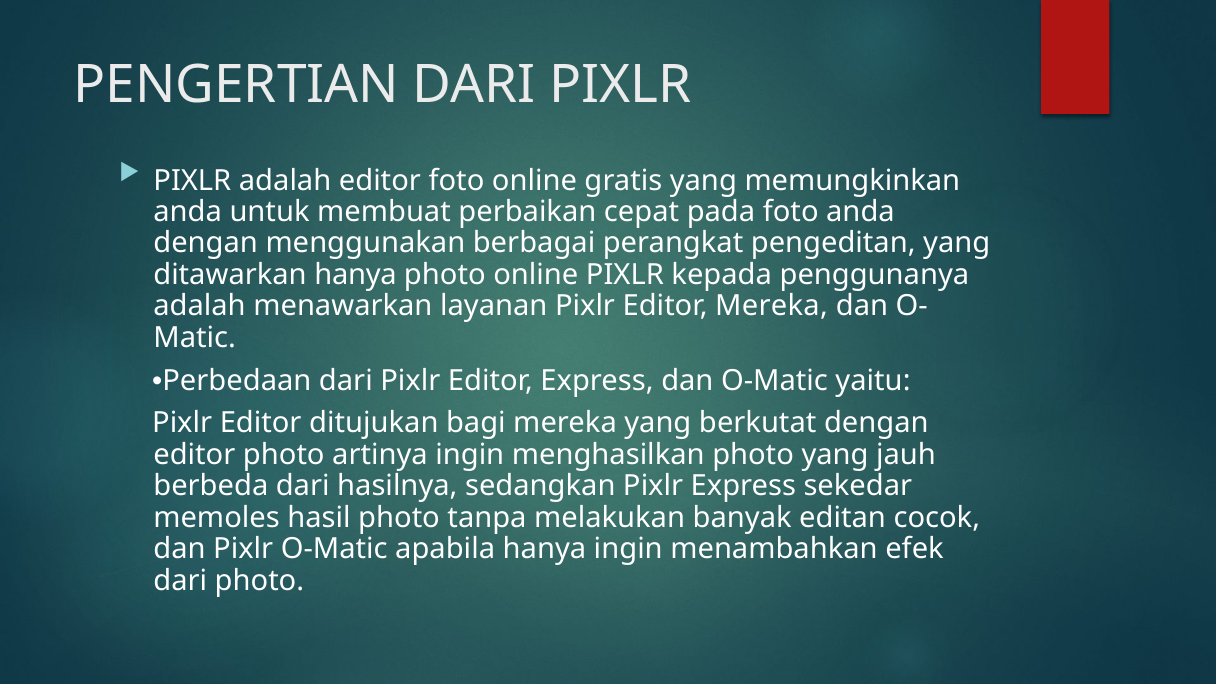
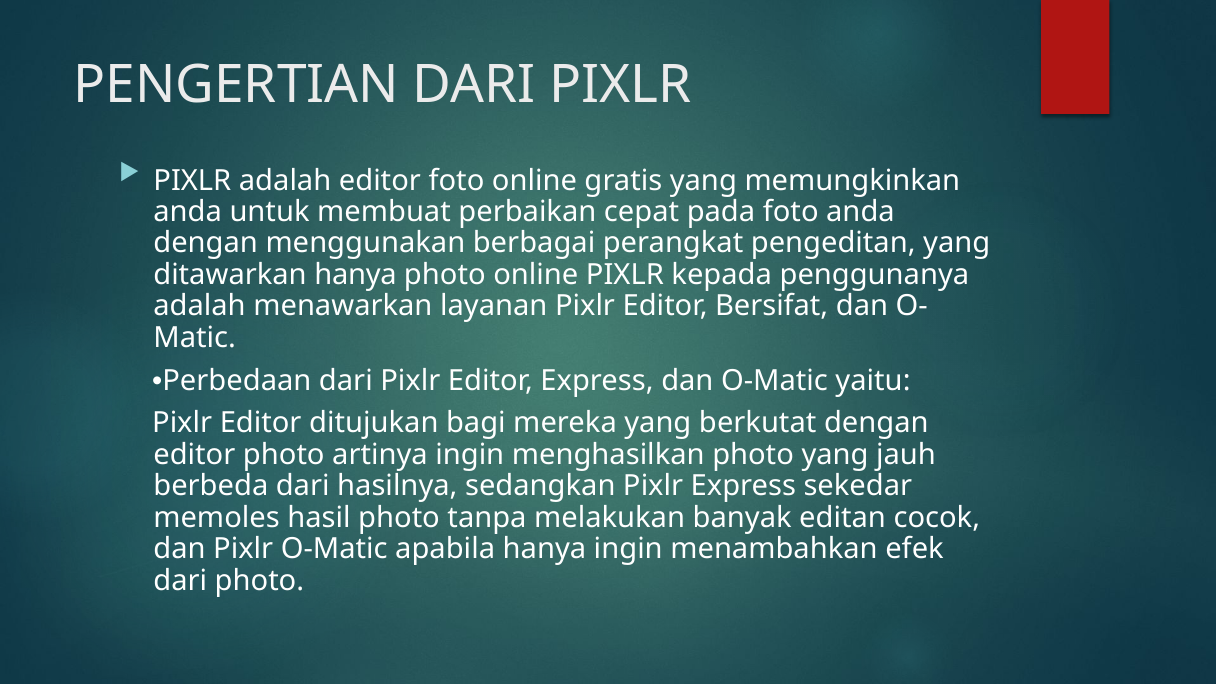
Editor Mereka: Mereka -> Bersifat
